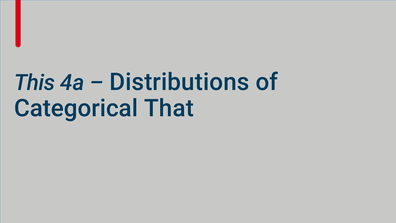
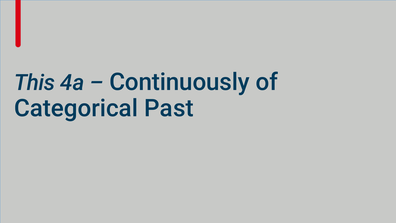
Distributions: Distributions -> Continuously
That: That -> Past
